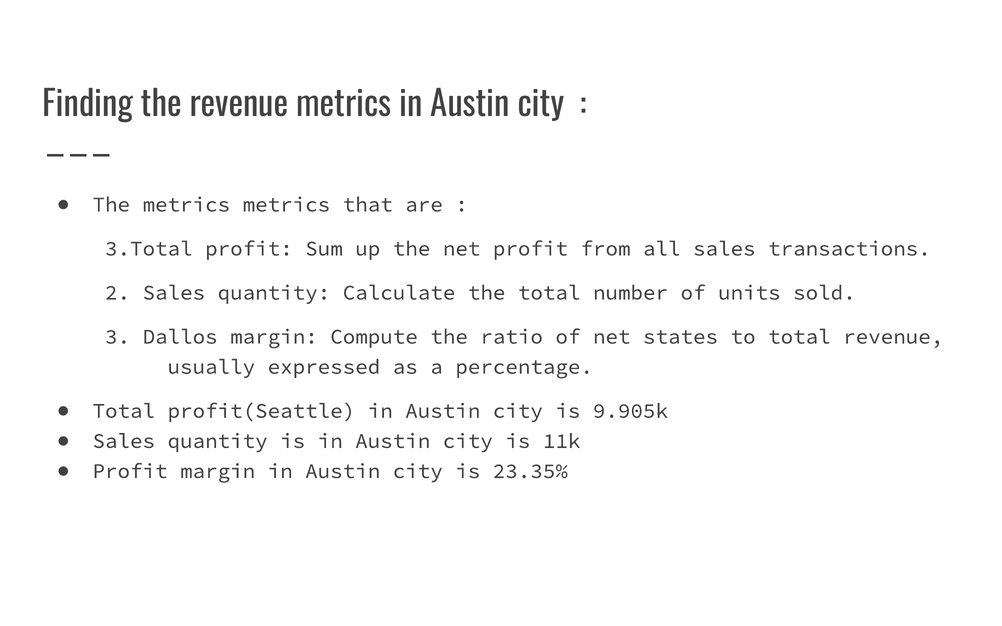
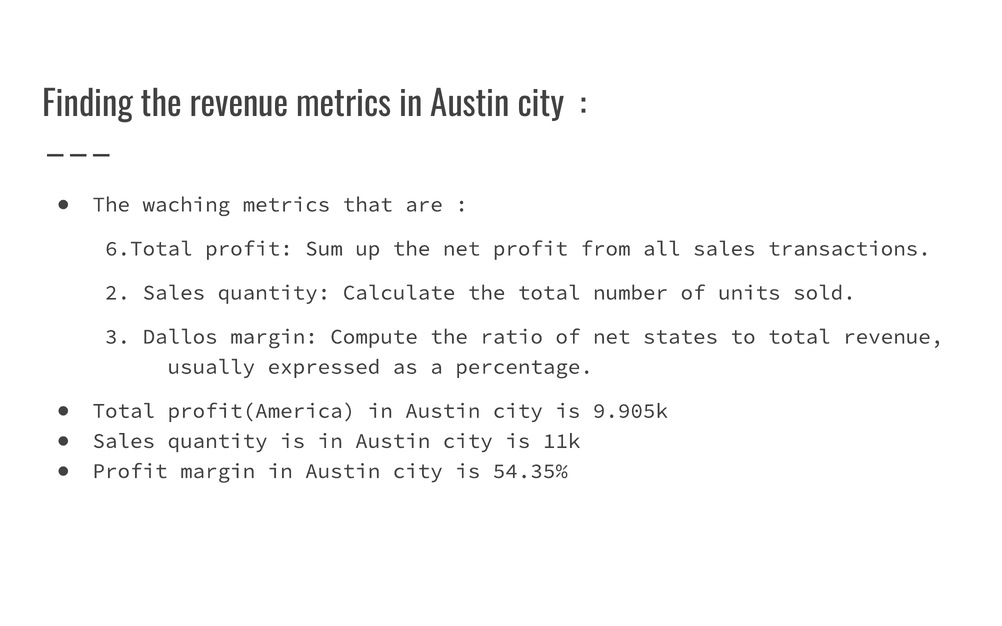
The metrics: metrics -> waching
3.Total: 3.Total -> 6.Total
profit(Seattle: profit(Seattle -> profit(America
23.35%: 23.35% -> 54.35%
